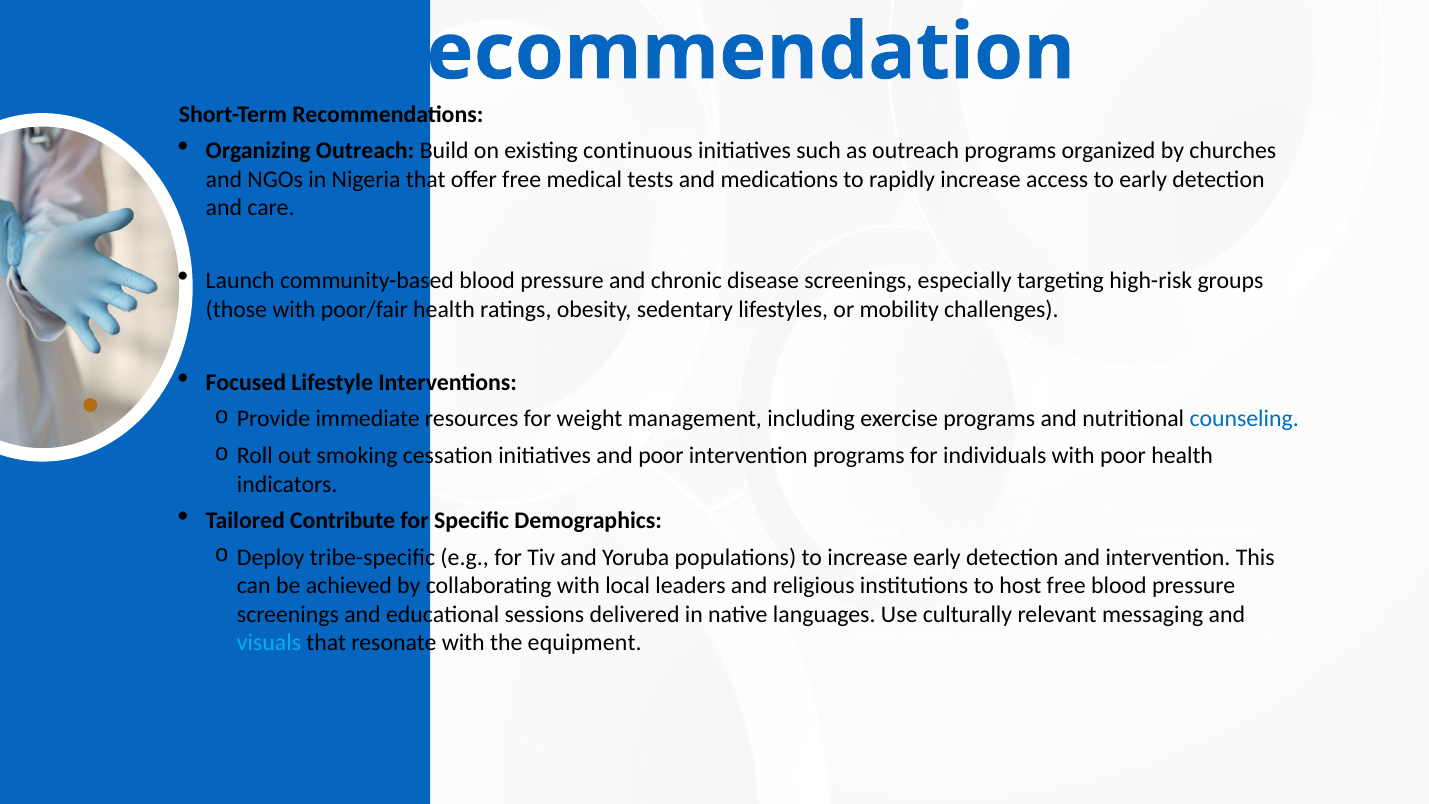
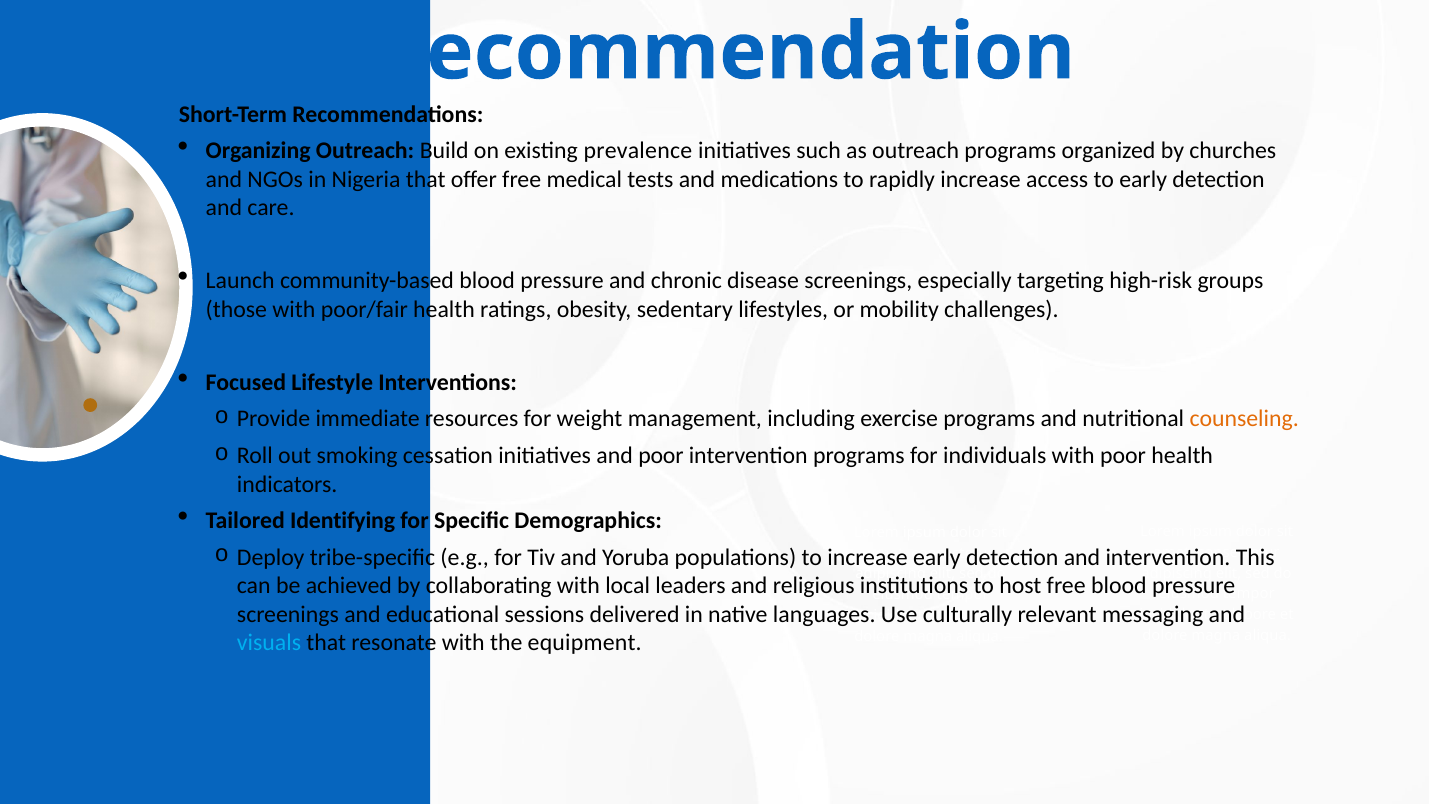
continuous: continuous -> prevalence
counseling colour: blue -> orange
Contribute: Contribute -> Identifying
